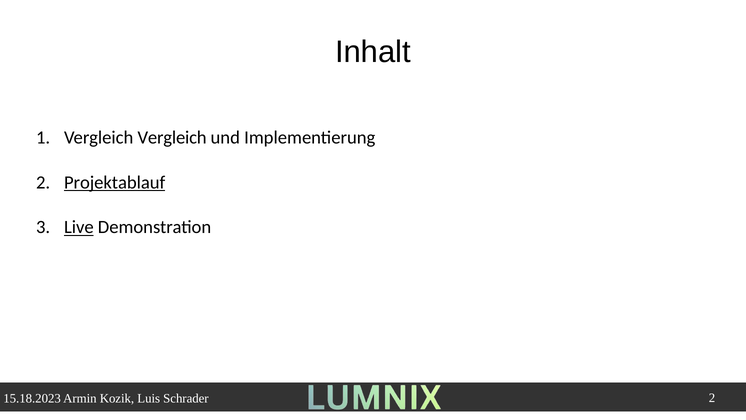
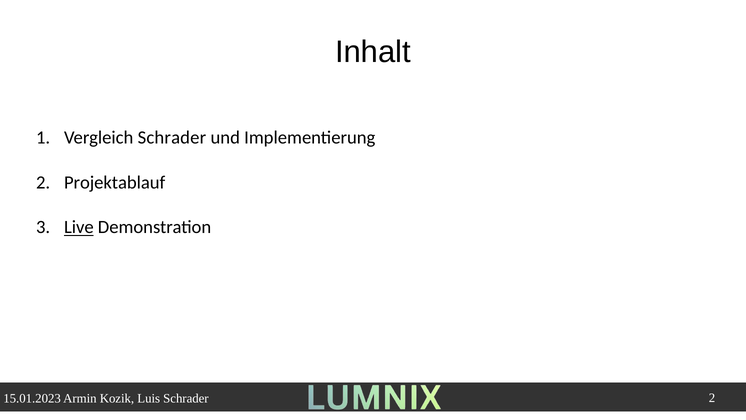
Vergleich Vergleich: Vergleich -> Schrader
Projektablauf underline: present -> none
15.18.2023: 15.18.2023 -> 15.01.2023
